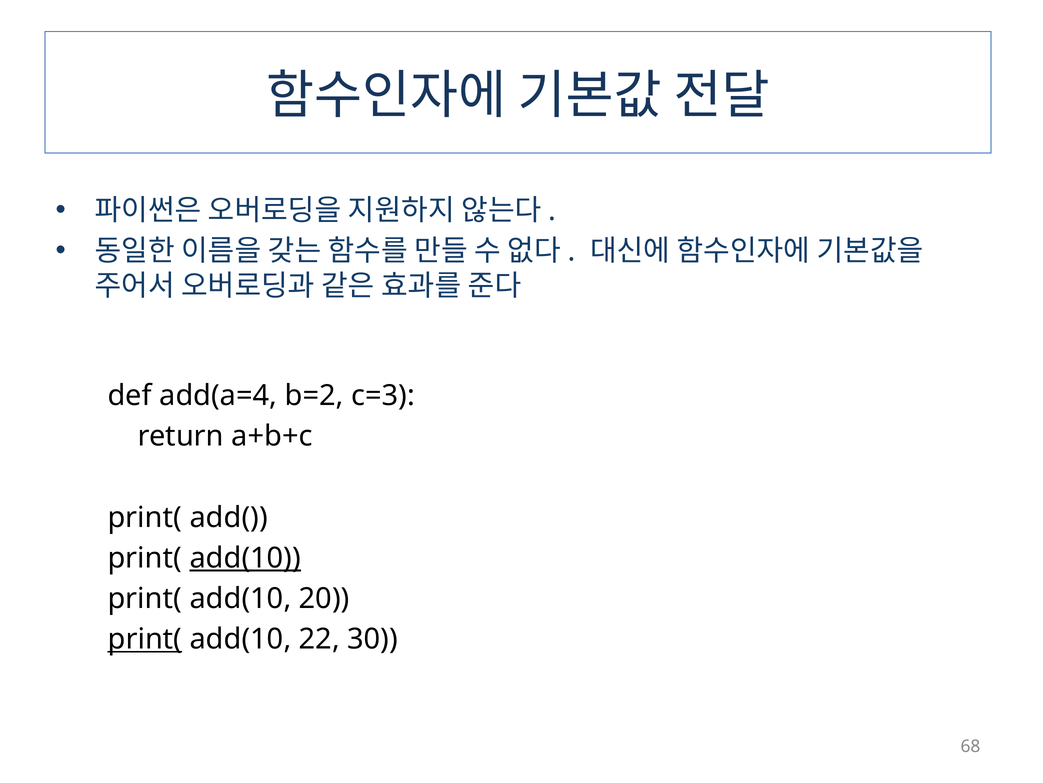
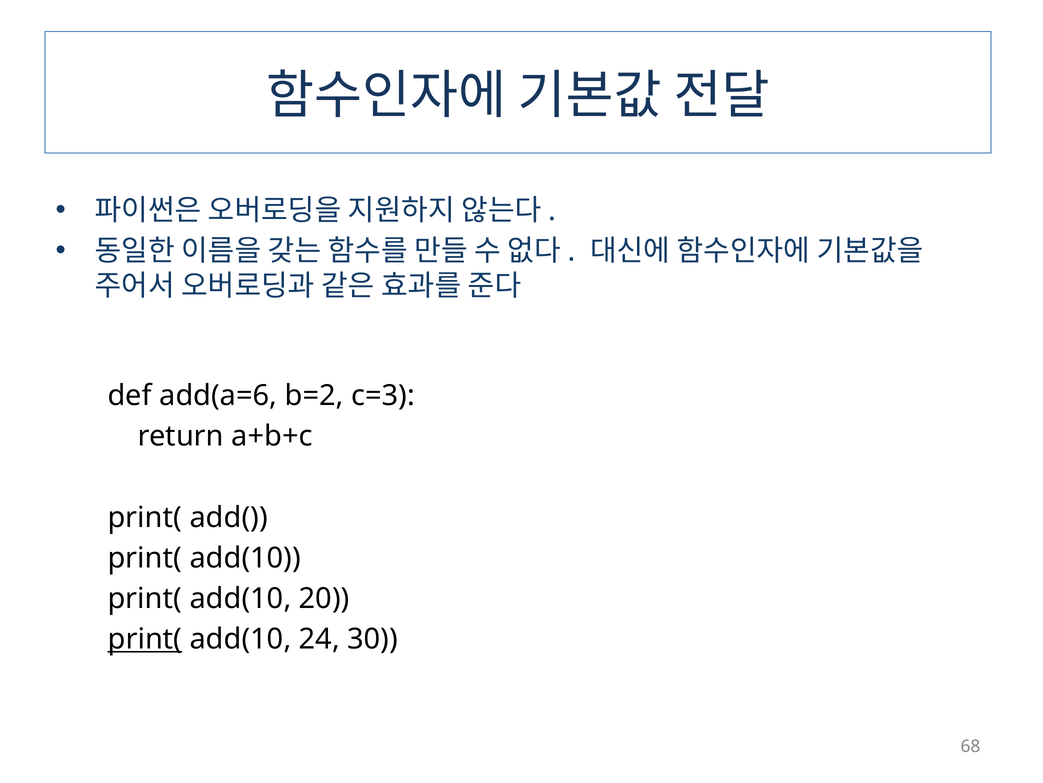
add(a=4: add(a=4 -> add(a=6
add(10 at (245, 558) underline: present -> none
22: 22 -> 24
